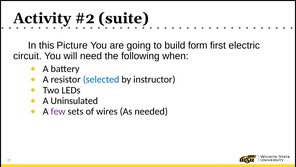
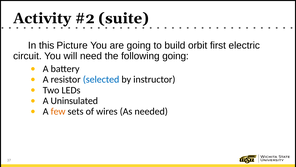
form: form -> orbit
following when: when -> going
few colour: purple -> orange
